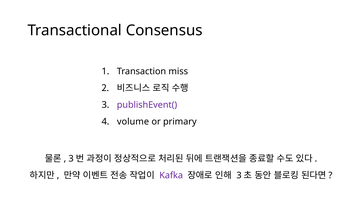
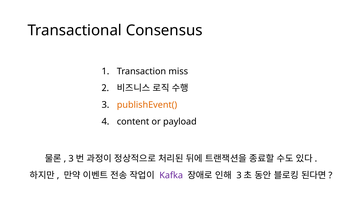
publishEvent( colour: purple -> orange
volume: volume -> content
primary: primary -> payload
